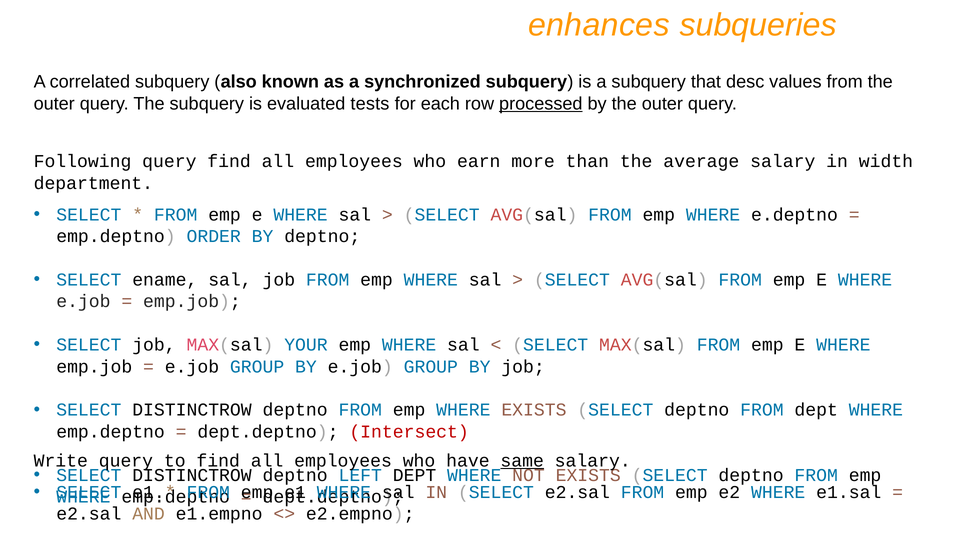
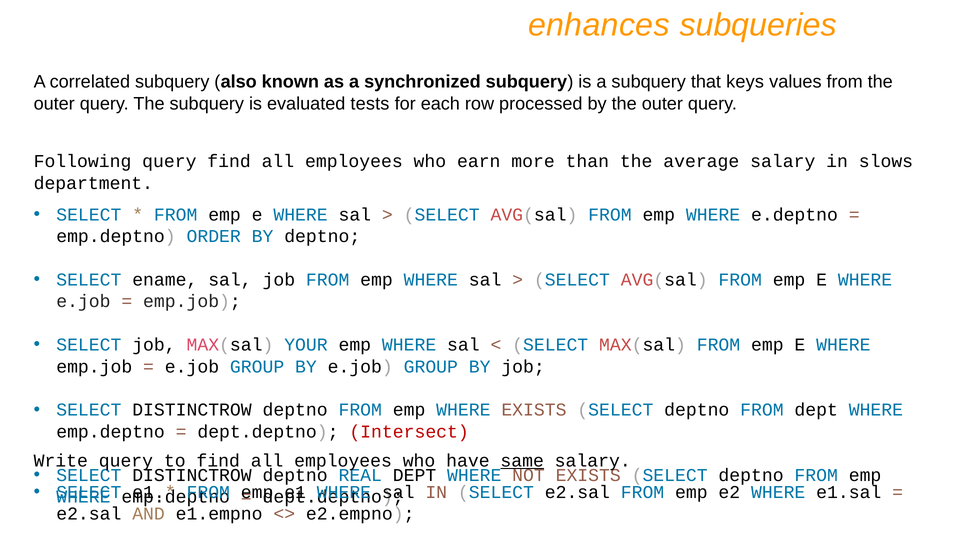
desc: desc -> keys
processed underline: present -> none
width: width -> slows
LEFT: LEFT -> REAL
